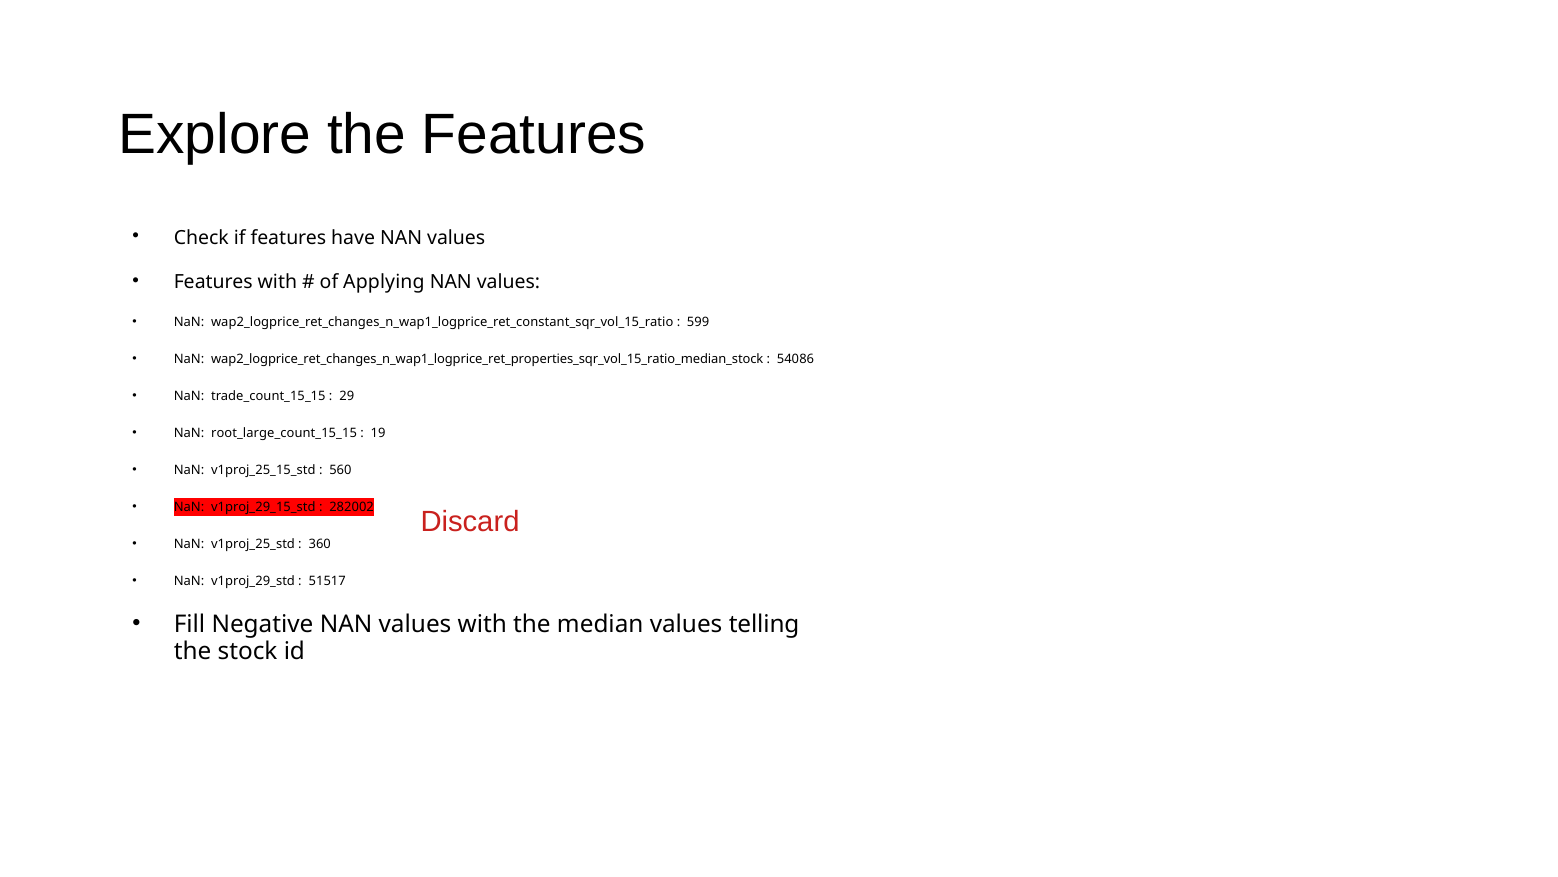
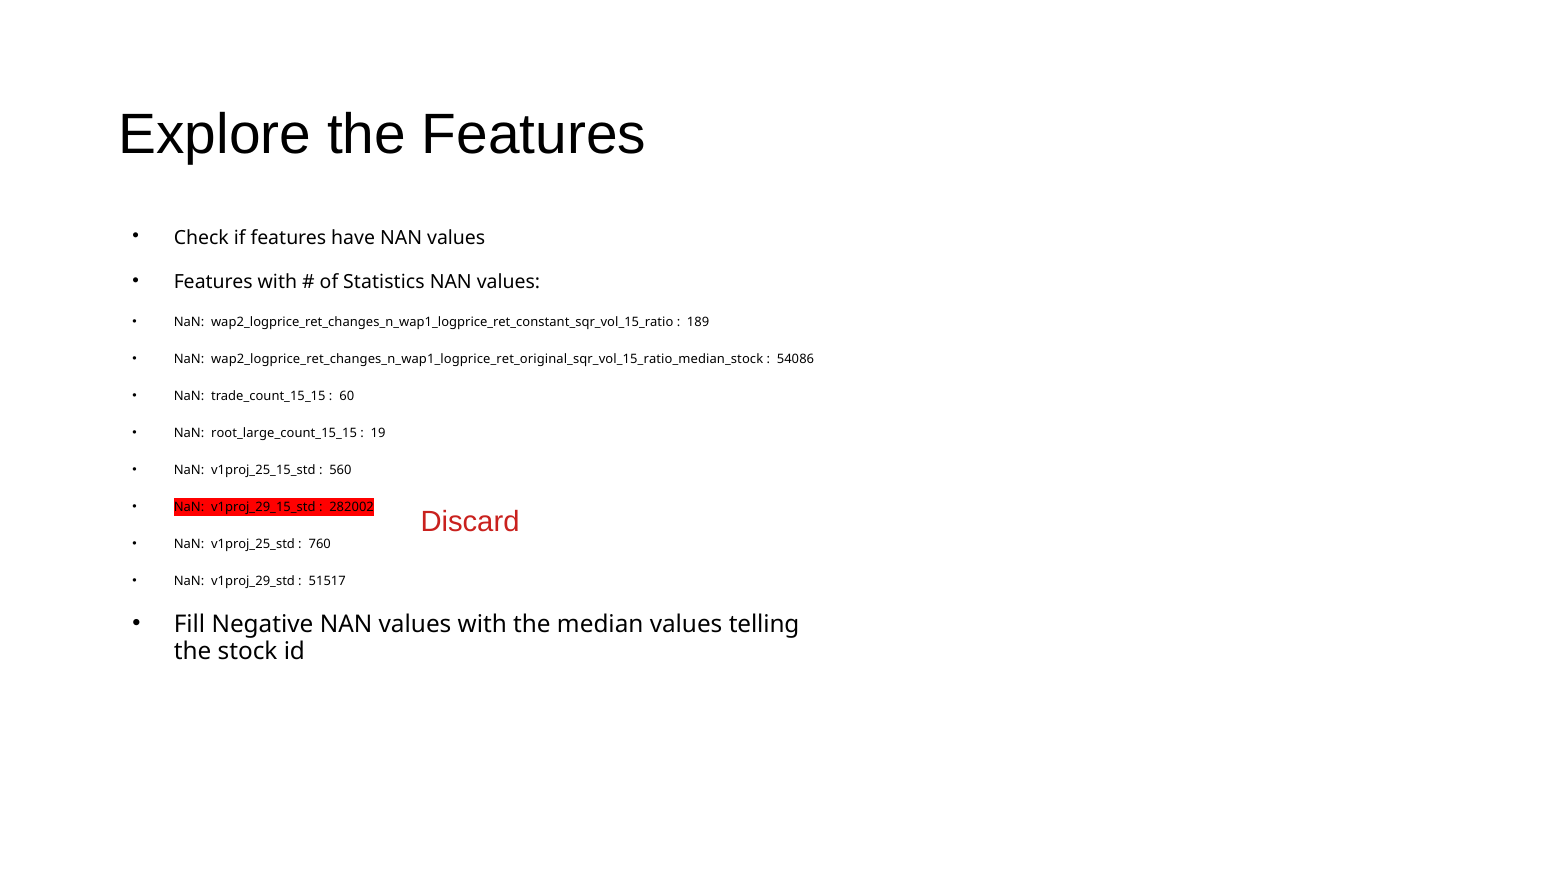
Applying: Applying -> Statistics
599: 599 -> 189
wap2_logprice_ret_changes_n_wap1_logprice_ret_properties_sqr_vol_15_ratio_median_stock: wap2_logprice_ret_changes_n_wap1_logprice_ret_properties_sqr_vol_15_ratio_median_stock -> wap2_logprice_ret_changes_n_wap1_logprice_ret_original_sqr_vol_15_ratio_median_stock
29: 29 -> 60
360: 360 -> 760
